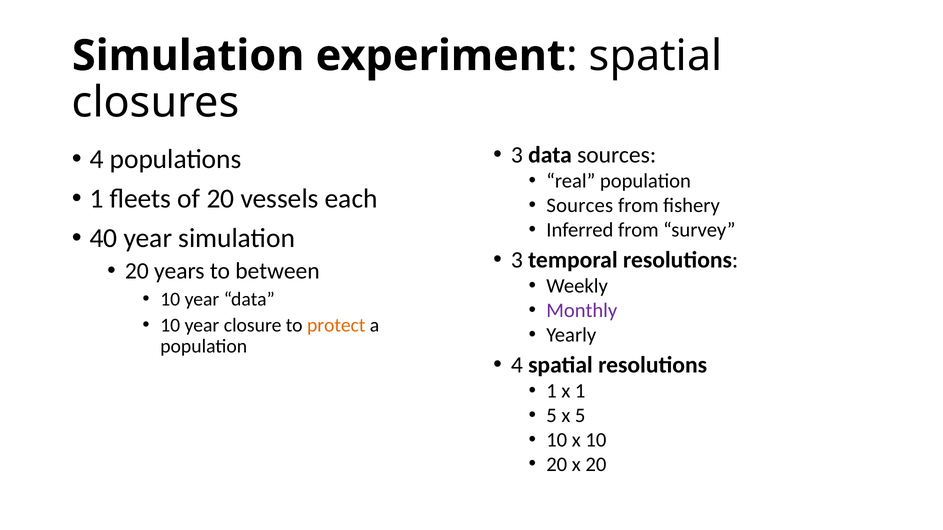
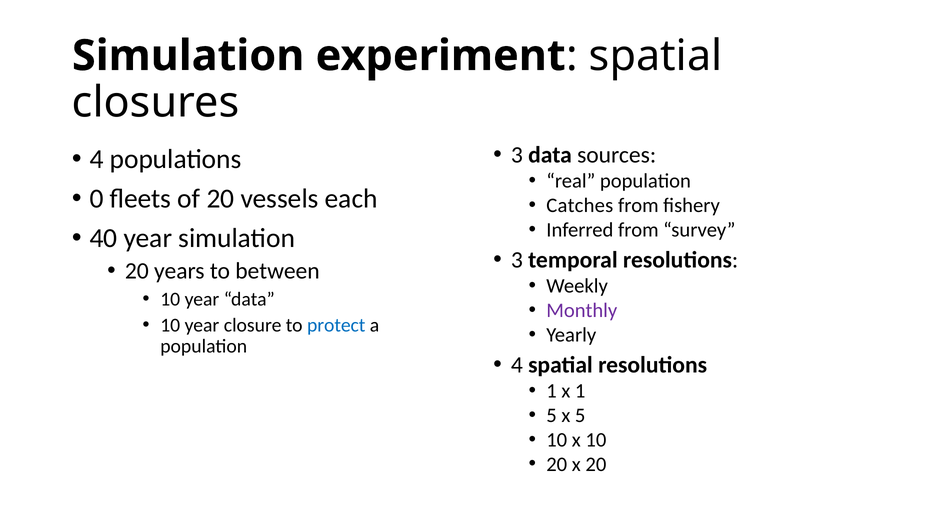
1 at (97, 199): 1 -> 0
Sources at (580, 206): Sources -> Catches
protect colour: orange -> blue
